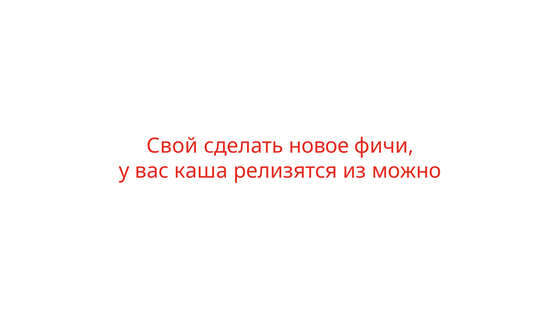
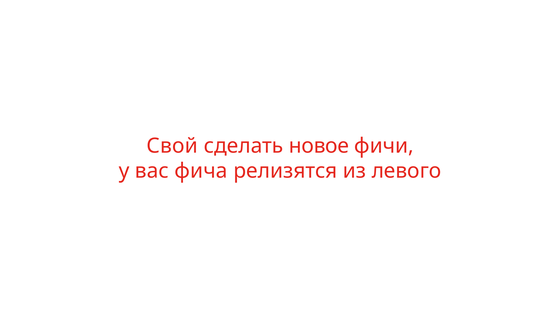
каша: каша -> фича
можно: можно -> левого
